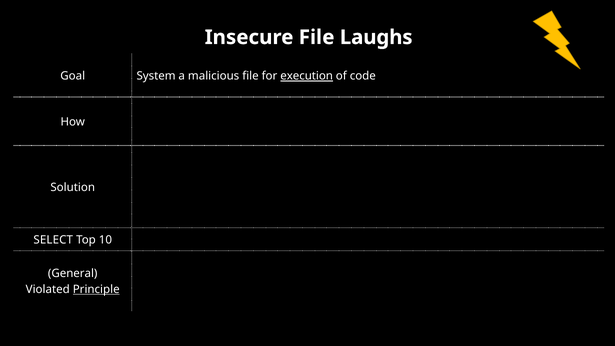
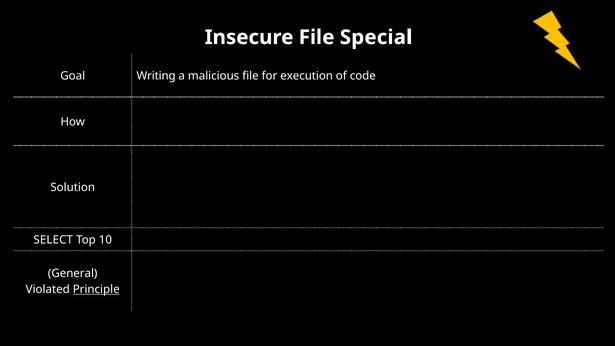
Laughs: Laughs -> Special
System: System -> Writing
execution underline: present -> none
